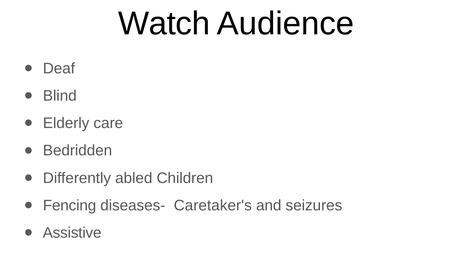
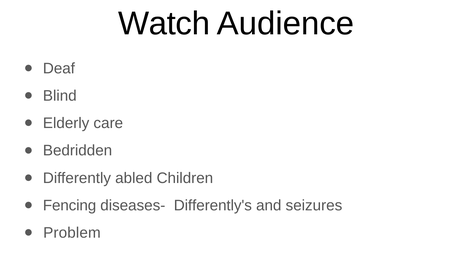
Caretaker's: Caretaker's -> Differently's
Assistive: Assistive -> Problem
